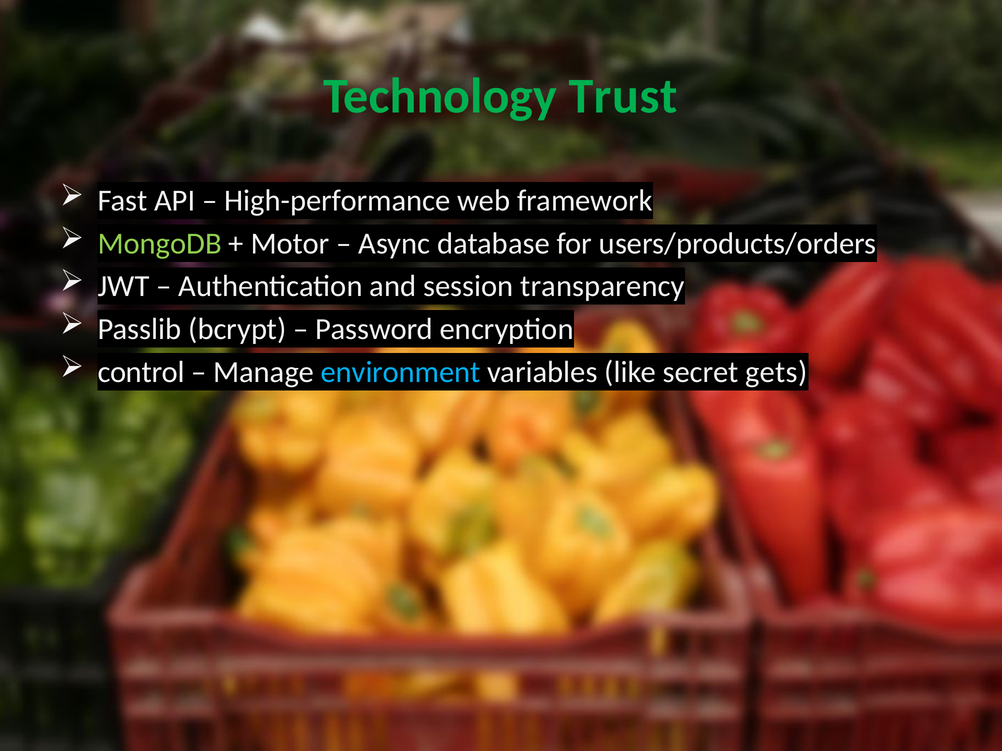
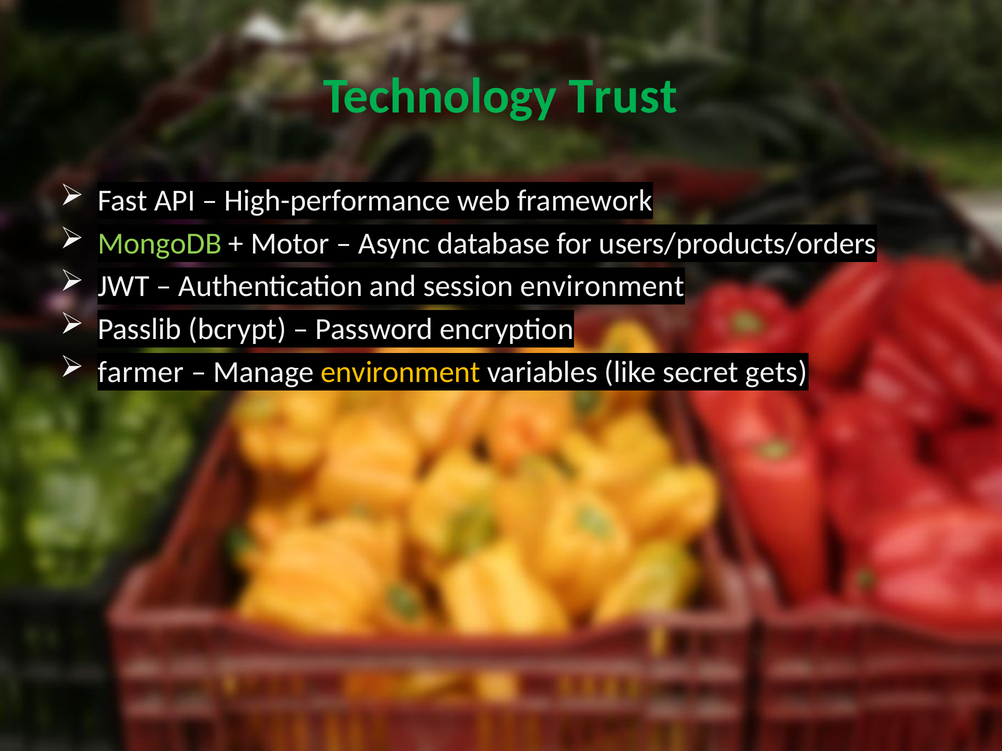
session transparency: transparency -> environment
control: control -> farmer
environment at (401, 372) colour: light blue -> yellow
